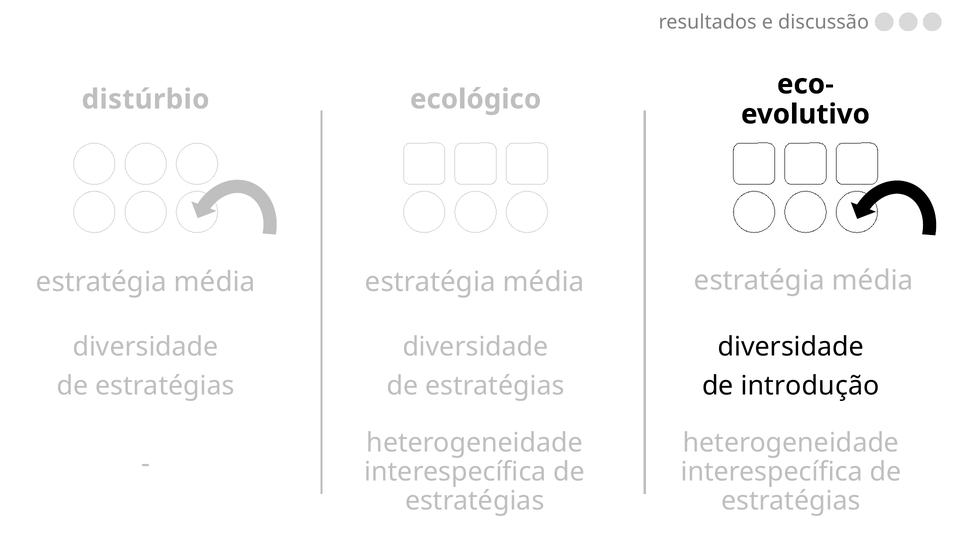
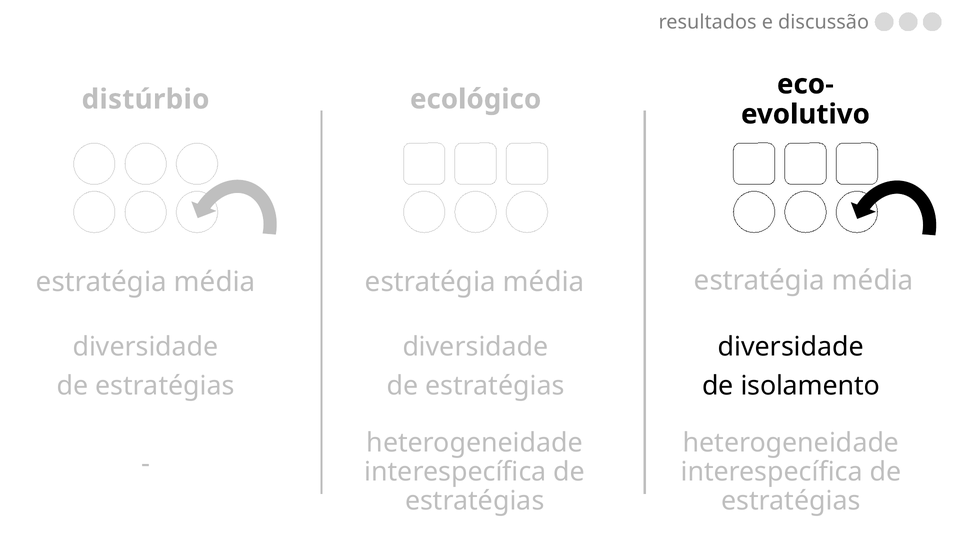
introdução: introdução -> isolamento
